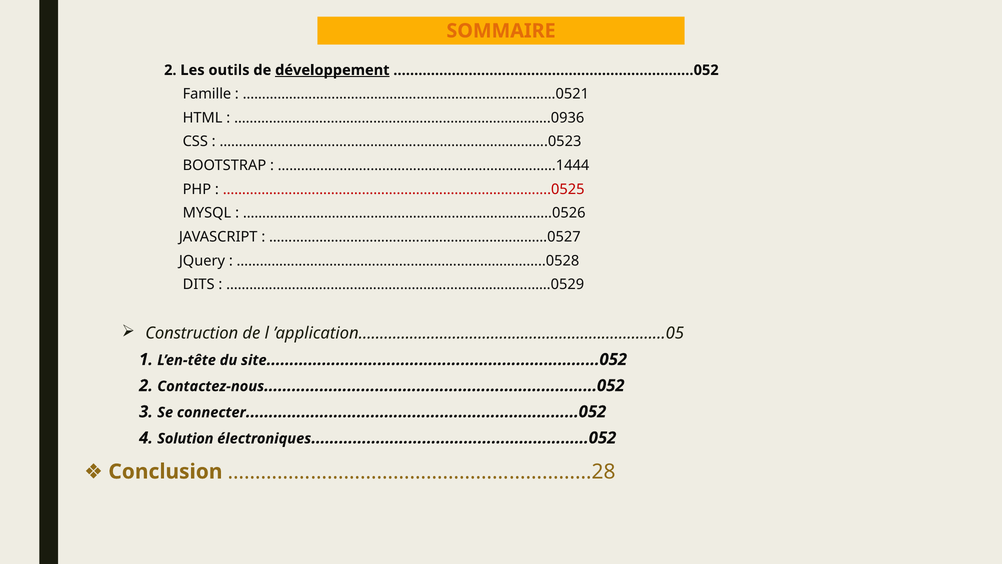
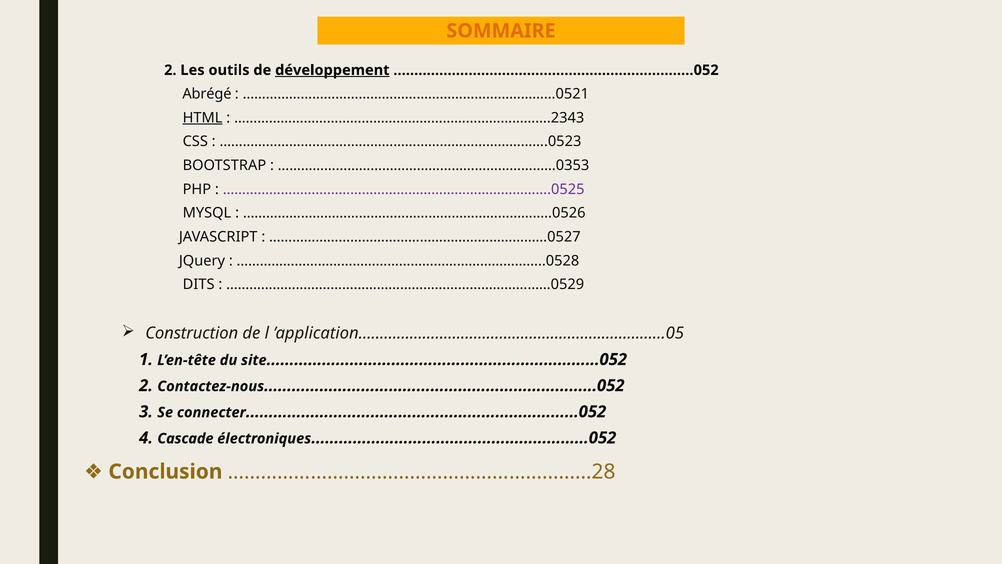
Famille: Famille -> Abrégé
HTML underline: none -> present
……………………………………………………………………….0936: ……………………………………………………………………….0936 -> ……………………………………………………………………….2343
………………………………………………………………1444: ………………………………………………………………1444 -> ………………………………………………………………0353
………………………………………………………………………….0525 colour: red -> purple
Solution: Solution -> Cascade
